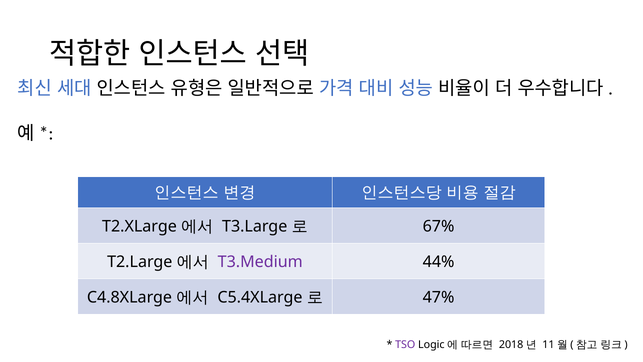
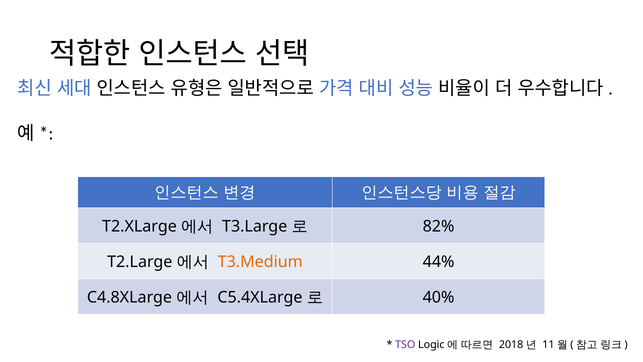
67%: 67% -> 82%
T3.Medium colour: purple -> orange
47%: 47% -> 40%
